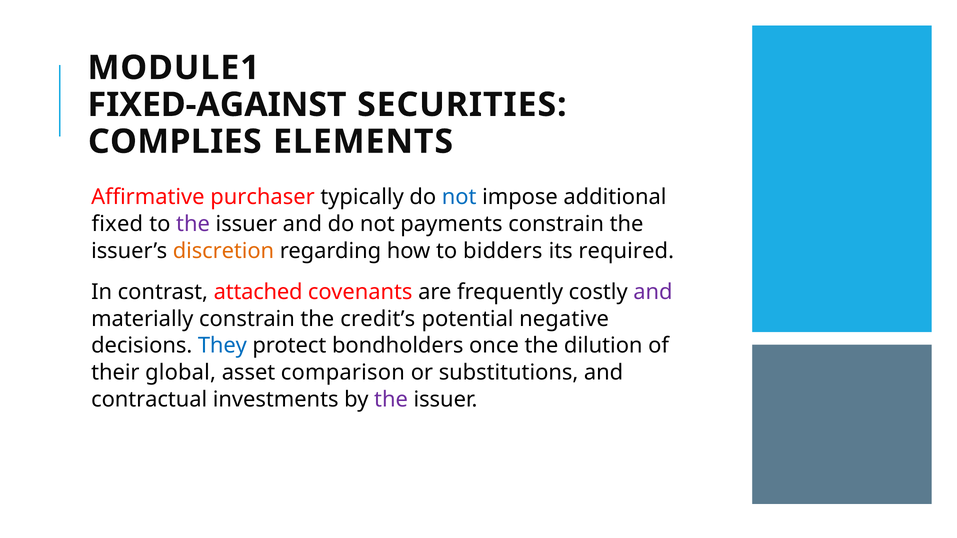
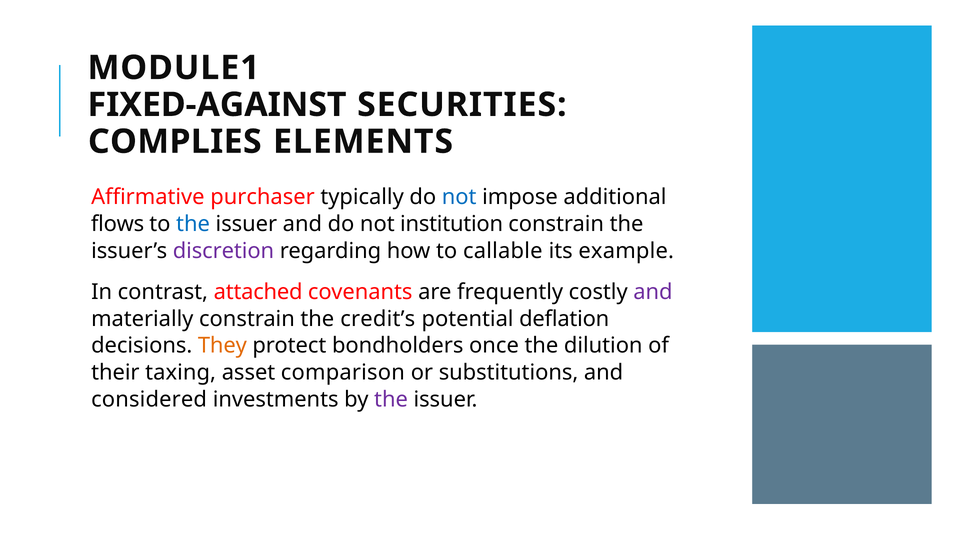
fixed: fixed -> flows
the at (193, 224) colour: purple -> blue
payments: payments -> institution
discretion colour: orange -> purple
bidders: bidders -> callable
required: required -> example
negative: negative -> deflation
They colour: blue -> orange
global: global -> taxing
contractual: contractual -> considered
